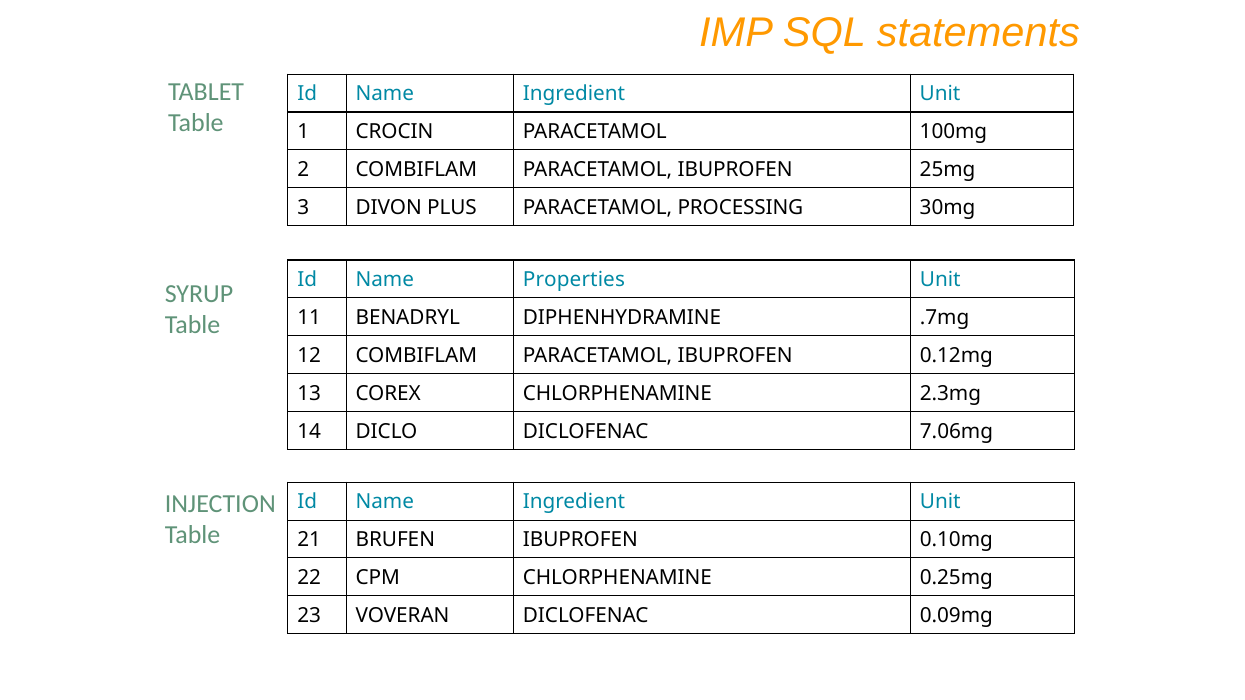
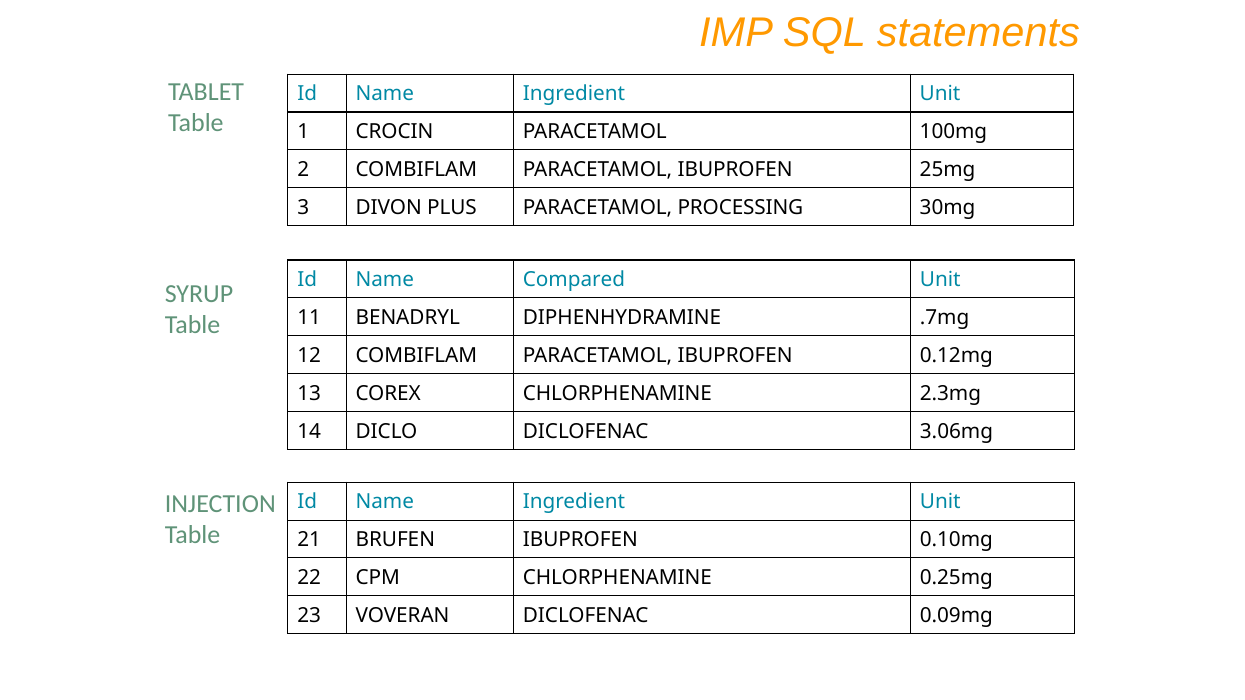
Properties: Properties -> Compared
7.06mg: 7.06mg -> 3.06mg
